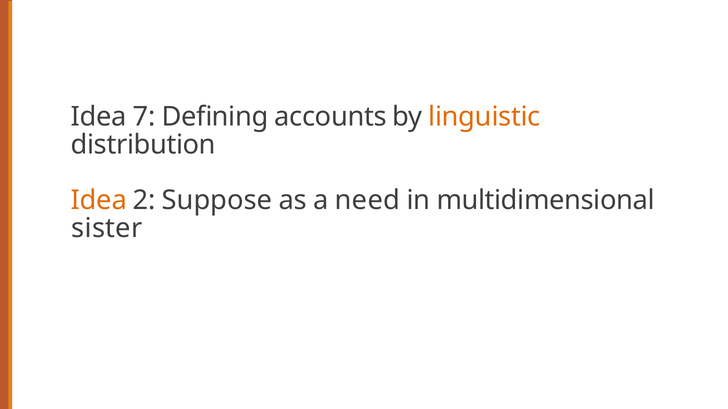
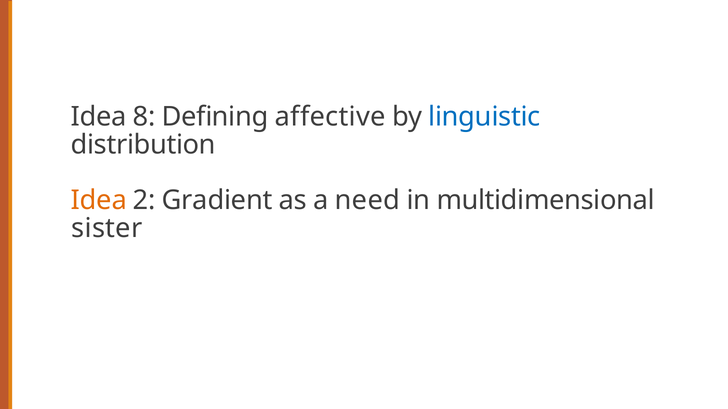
7: 7 -> 8
accounts: accounts -> affective
linguistic colour: orange -> blue
Suppose: Suppose -> Gradient
